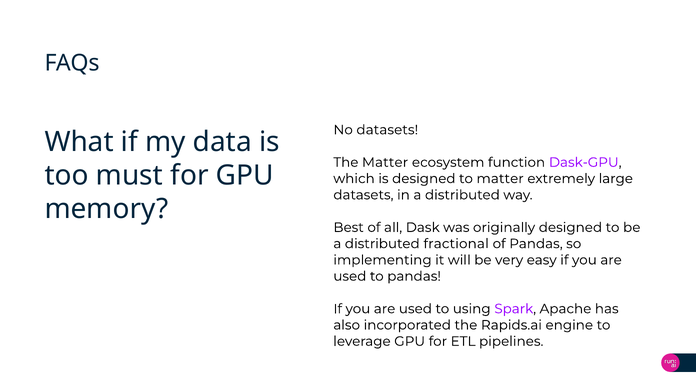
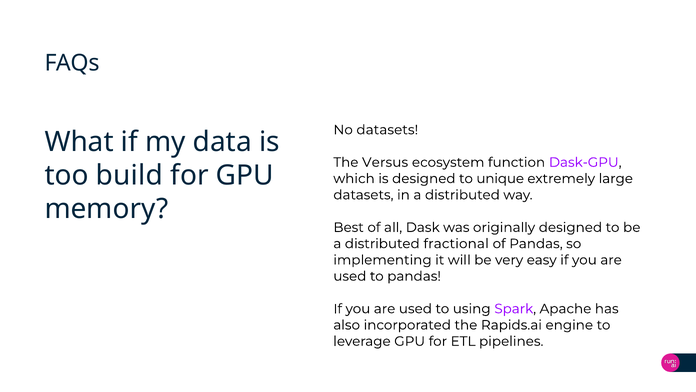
The Matter: Matter -> Versus
must: must -> build
to matter: matter -> unique
